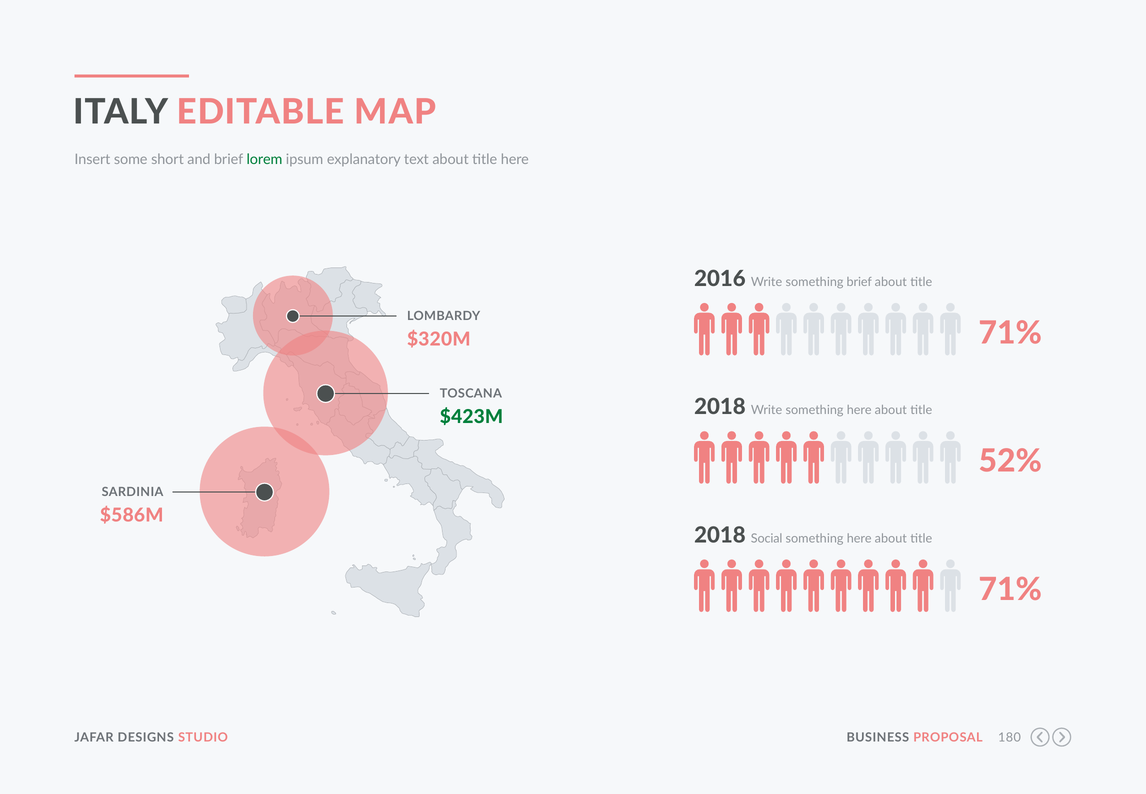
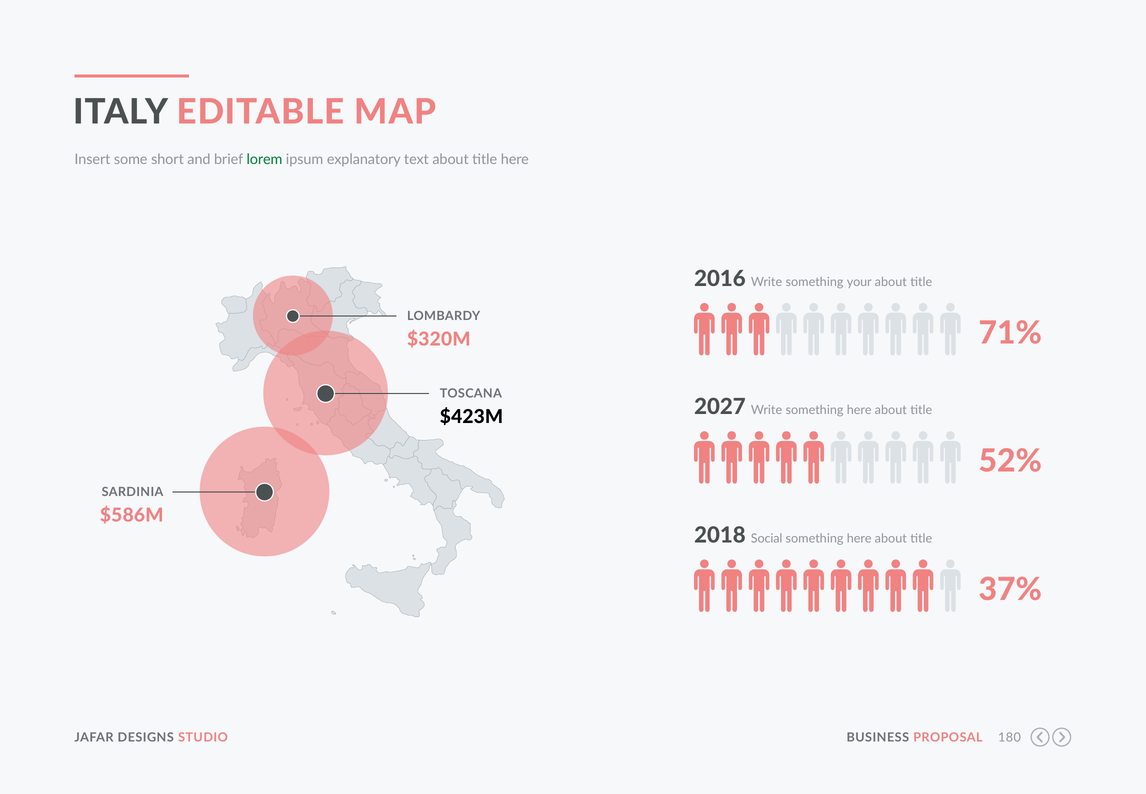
something brief: brief -> your
2018 at (720, 407): 2018 -> 2027
$423M colour: green -> black
71% at (1010, 589): 71% -> 37%
